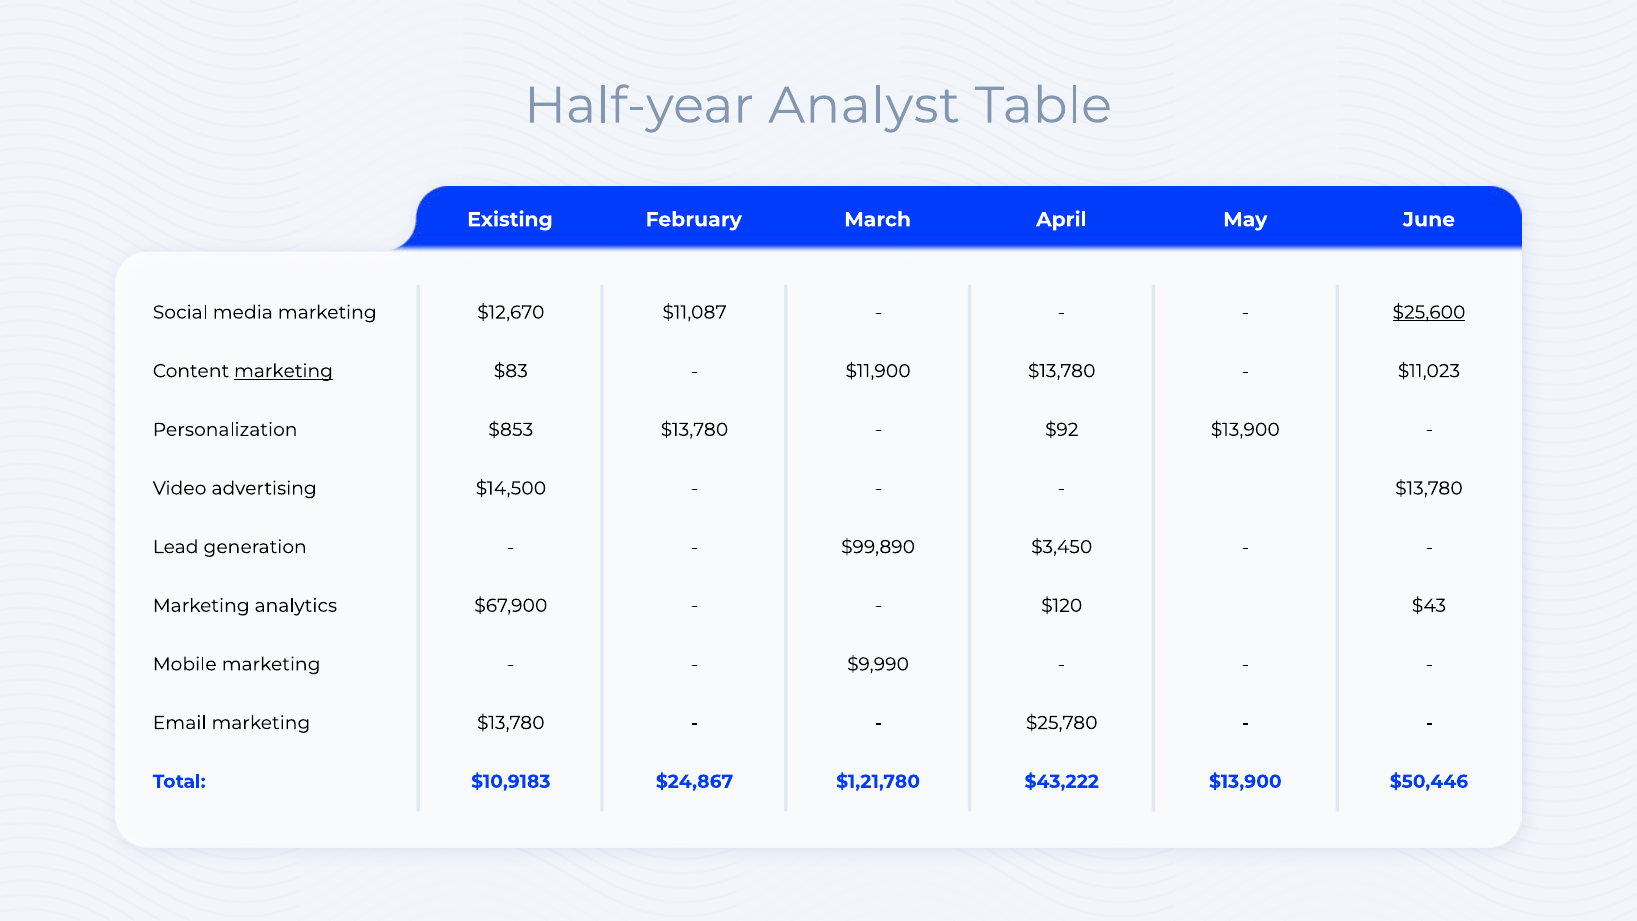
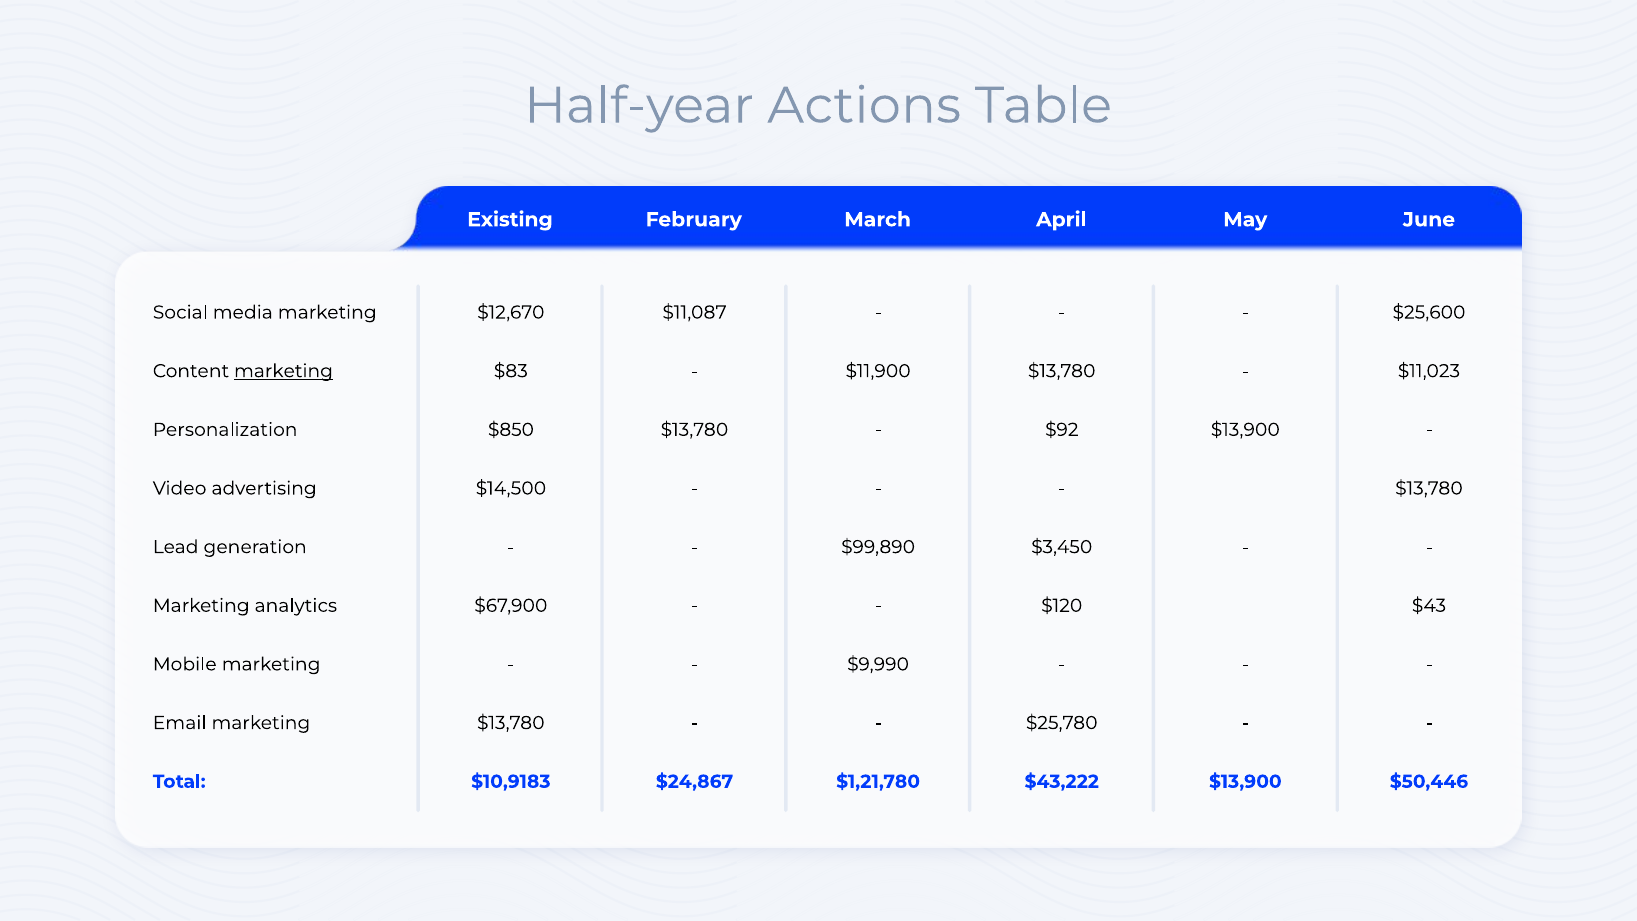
Analyst: Analyst -> Actions
$25,600 underline: present -> none
$853: $853 -> $850
